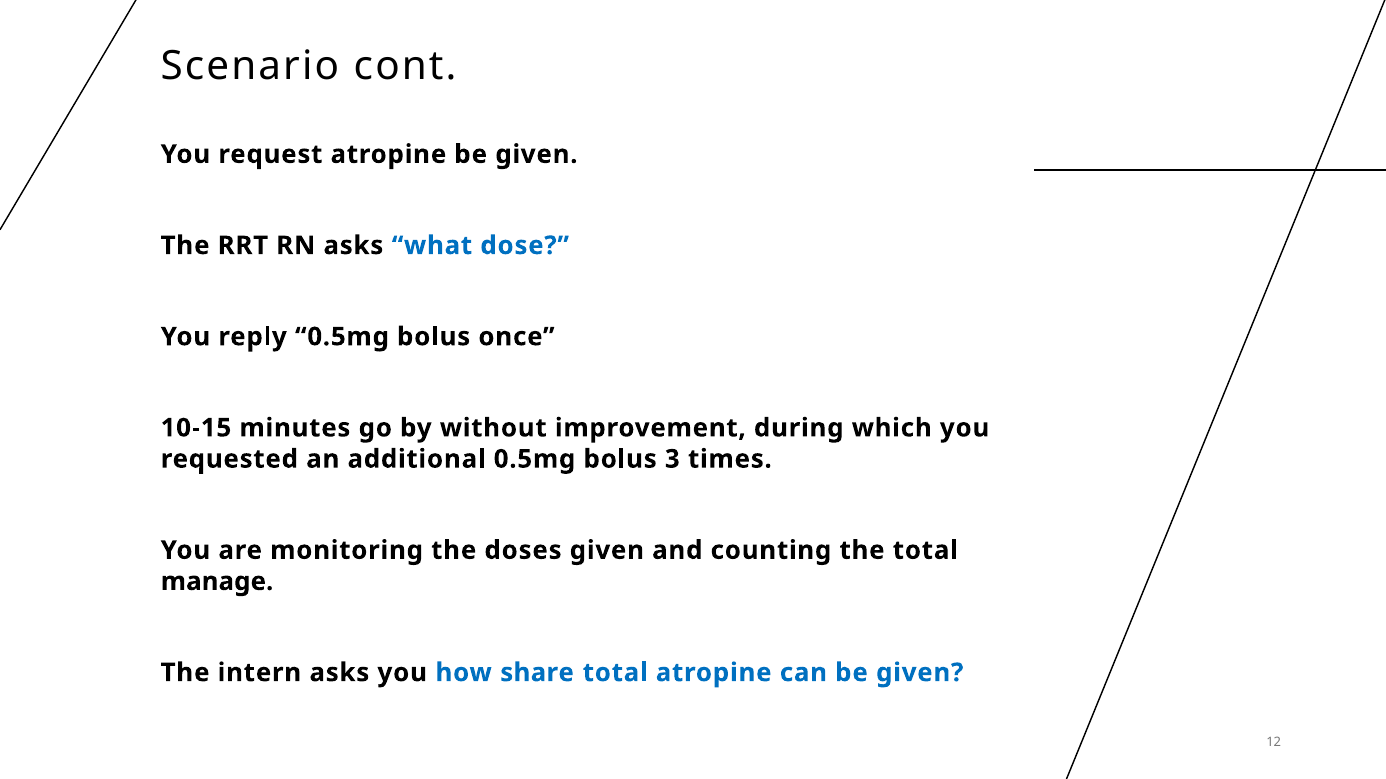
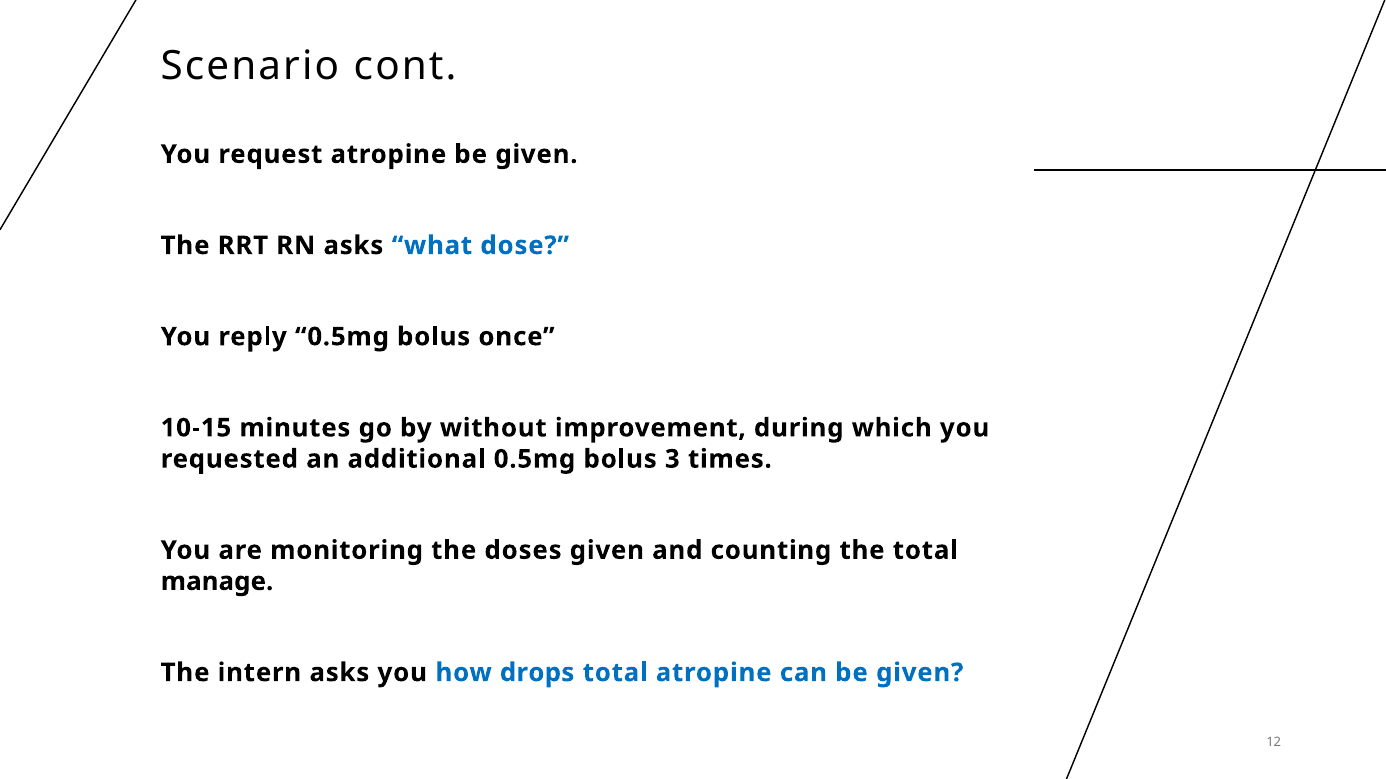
share: share -> drops
